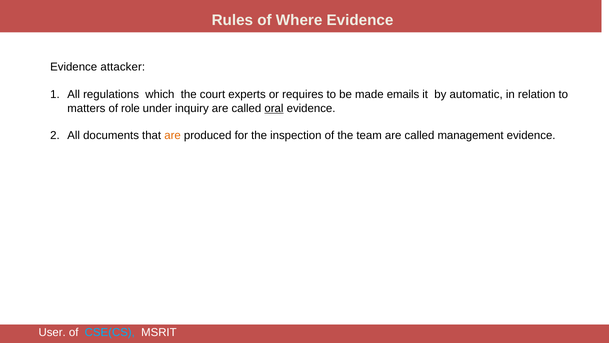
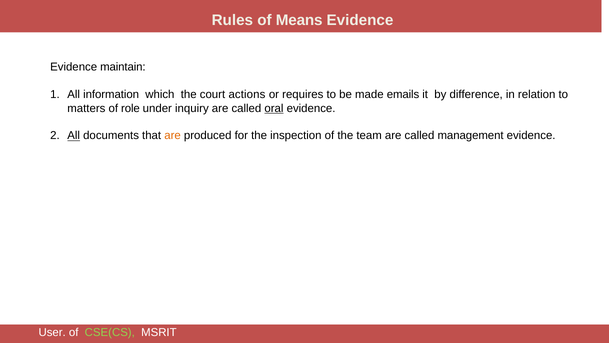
Where: Where -> Means
attacker: attacker -> maintain
regulations: regulations -> information
experts: experts -> actions
automatic: automatic -> difference
All at (74, 136) underline: none -> present
CSE(CS colour: light blue -> light green
